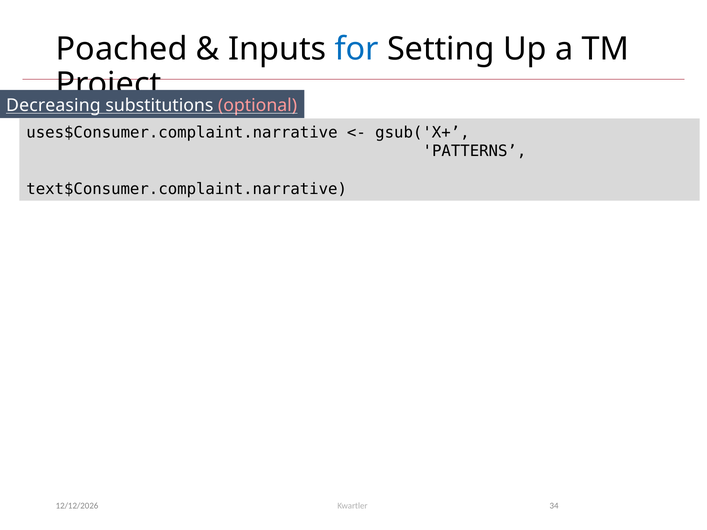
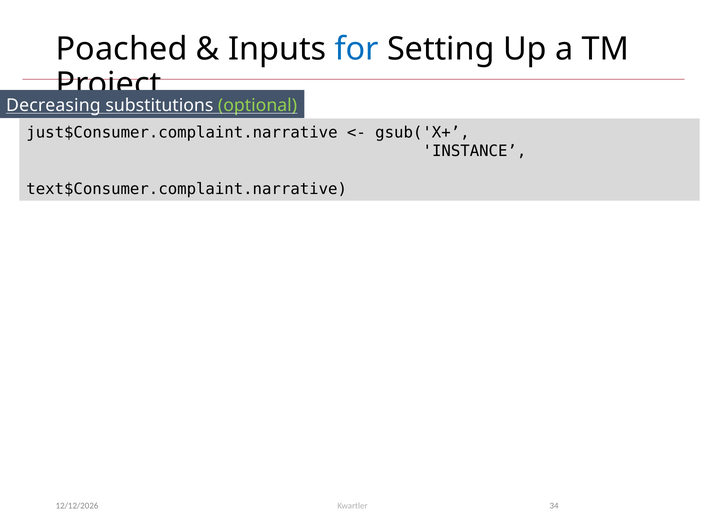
optional colour: pink -> light green
uses$Consumer.complaint.narrative: uses$Consumer.complaint.narrative -> just$Consumer.complaint.narrative
PATTERNS: PATTERNS -> INSTANCE
